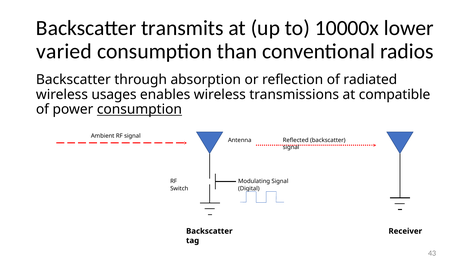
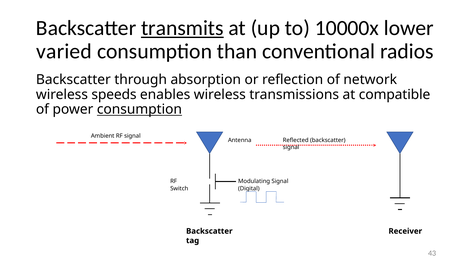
transmits underline: none -> present
radiated: radiated -> network
usages: usages -> speeds
